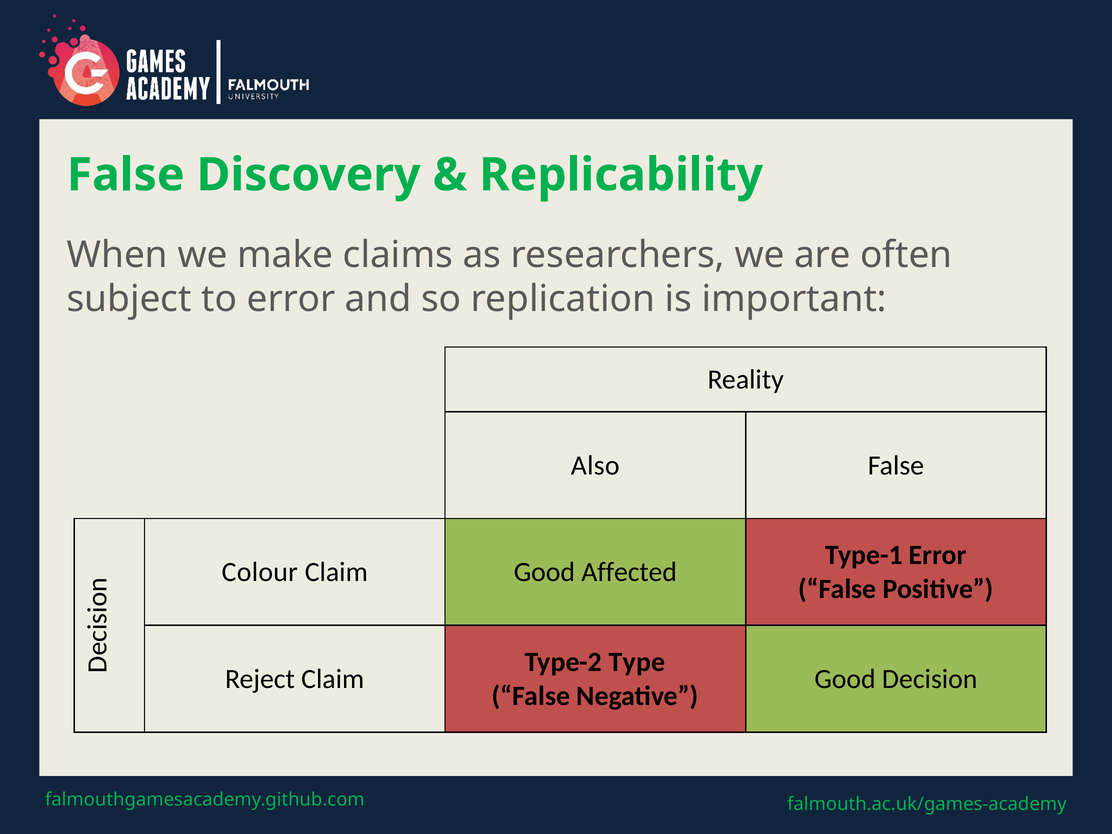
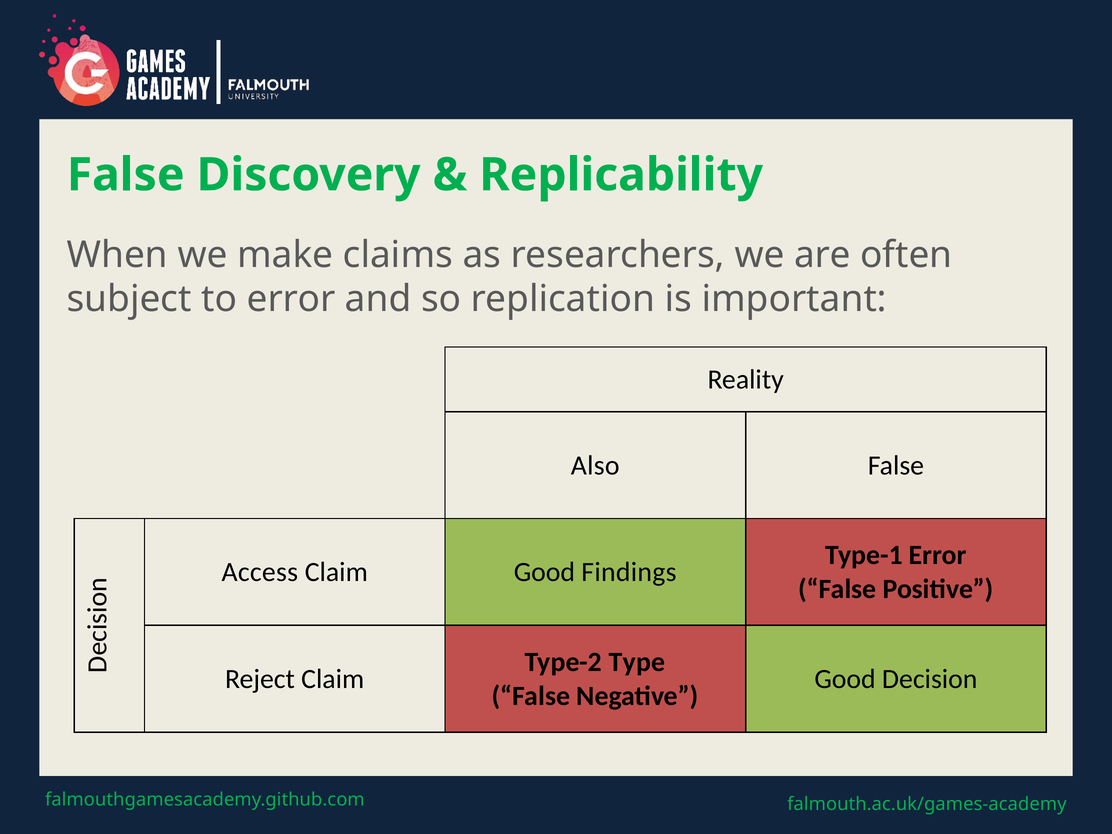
Colour: Colour -> Access
Affected: Affected -> Findings
